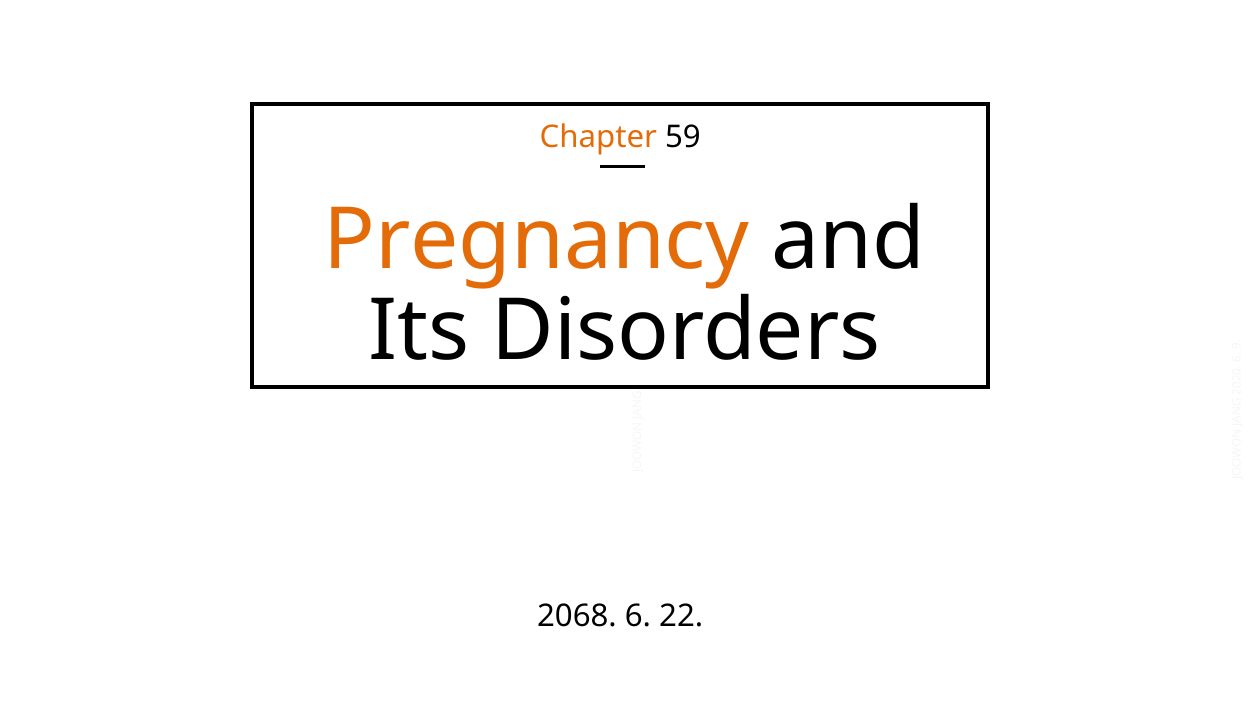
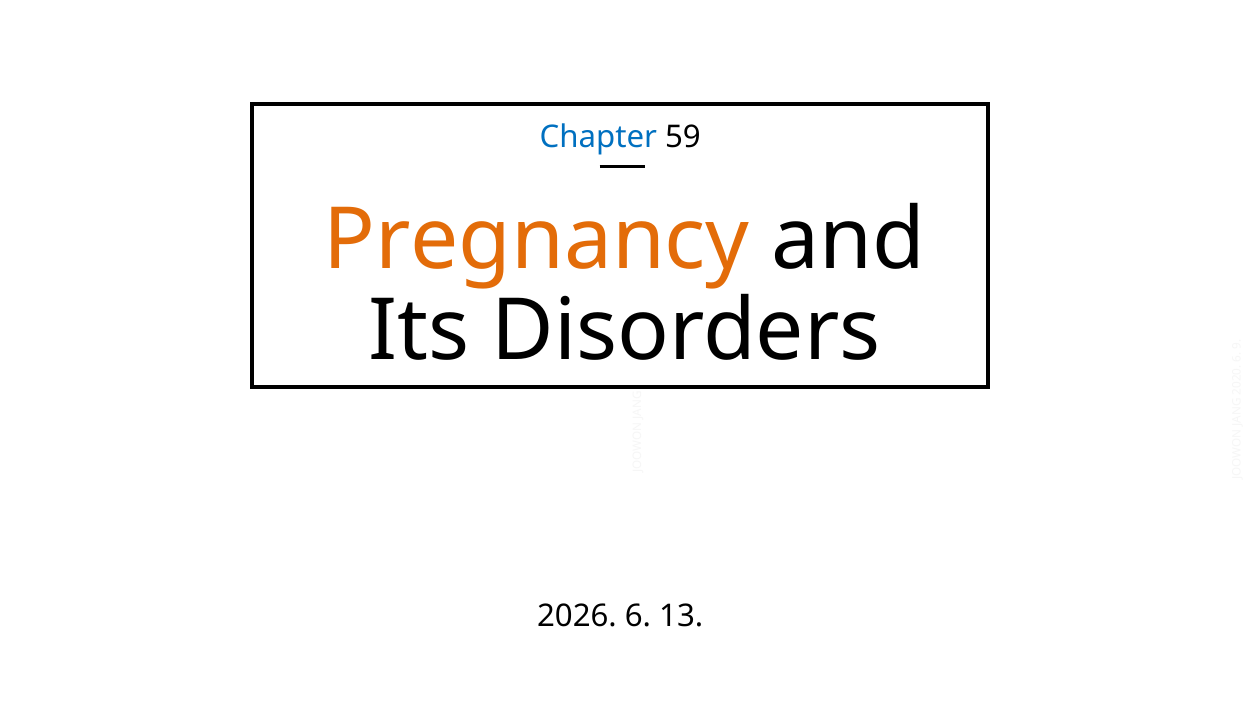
Chapter colour: orange -> blue
2068: 2068 -> 2026
22: 22 -> 13
